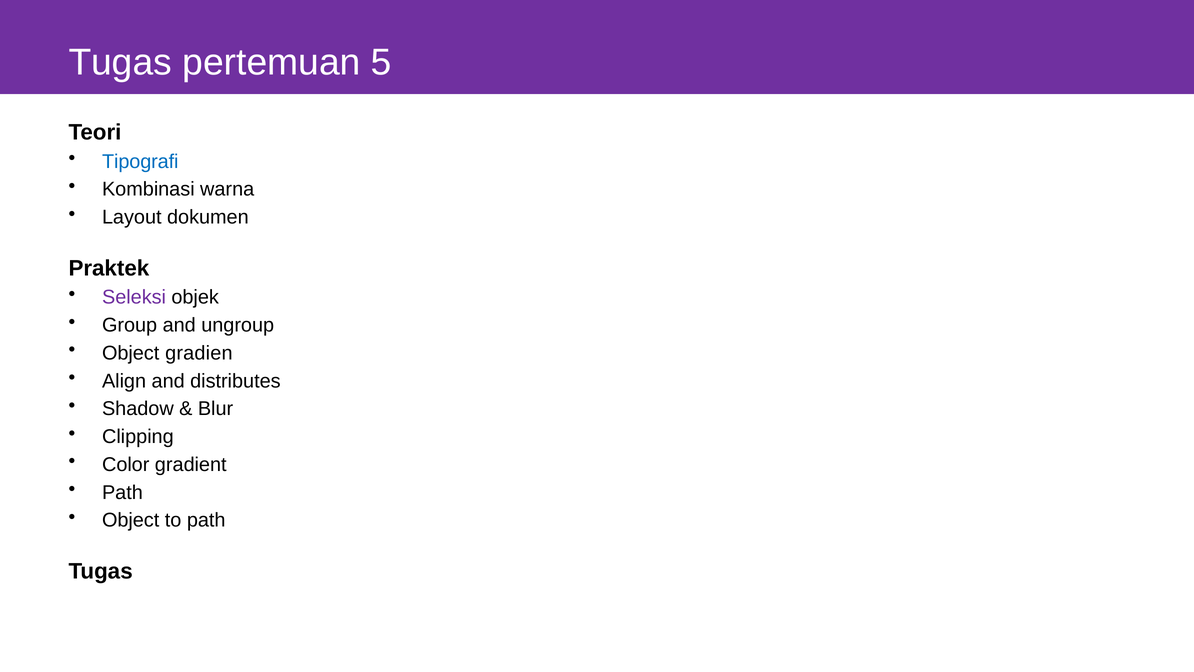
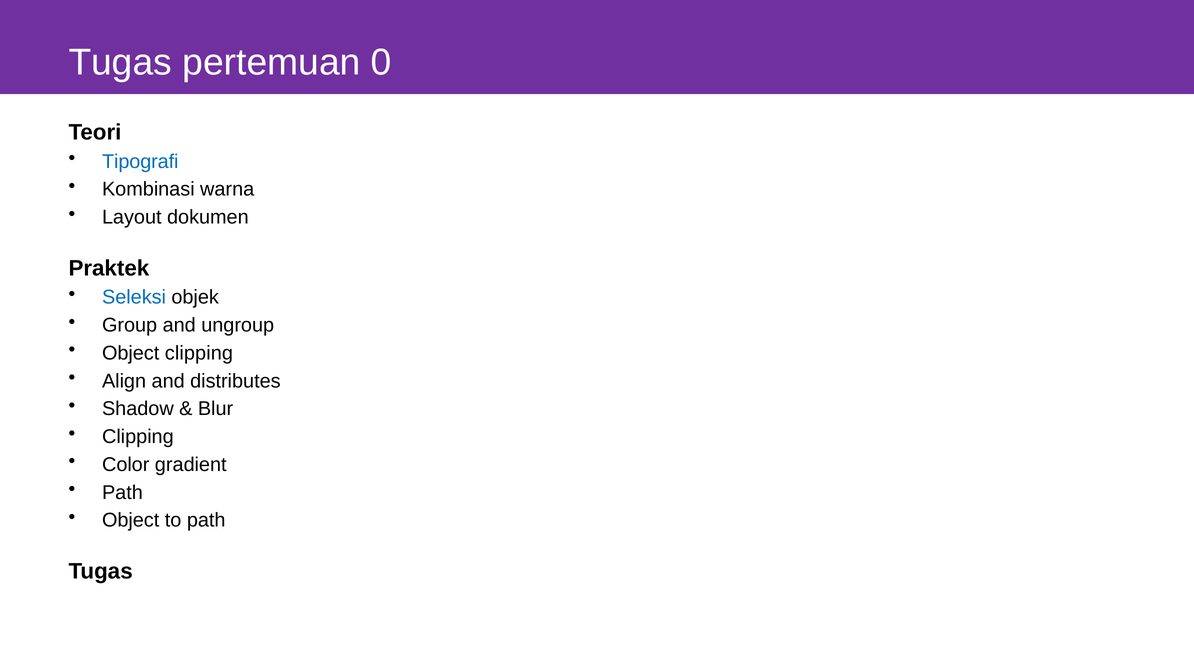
5: 5 -> 0
Seleksi colour: purple -> blue
Object gradien: gradien -> clipping
